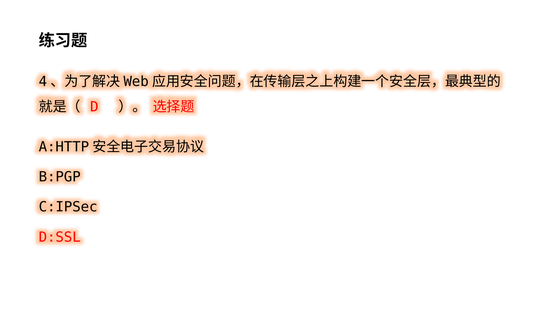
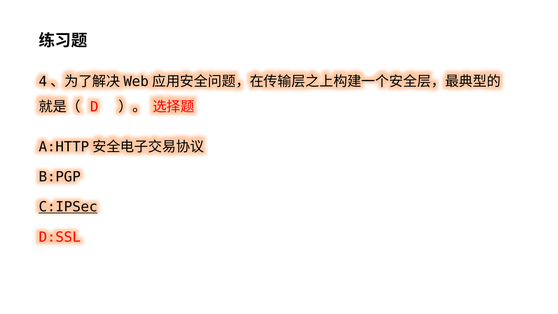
C:IPSec underline: none -> present
